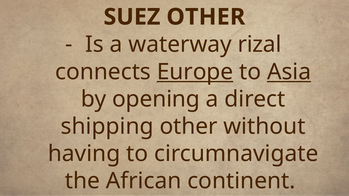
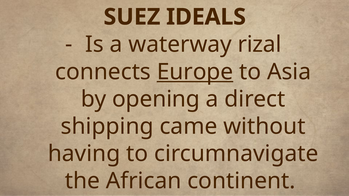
SUEZ OTHER: OTHER -> IDEALS
Asia underline: present -> none
shipping other: other -> came
